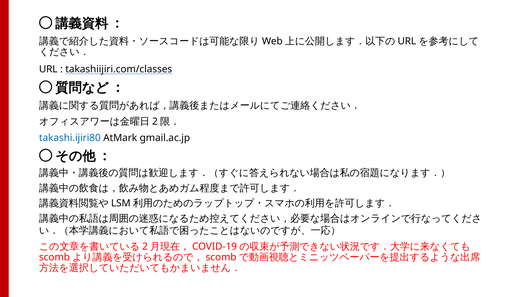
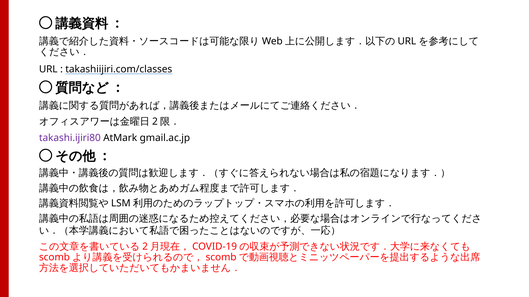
takashi.ijiri80 colour: blue -> purple
